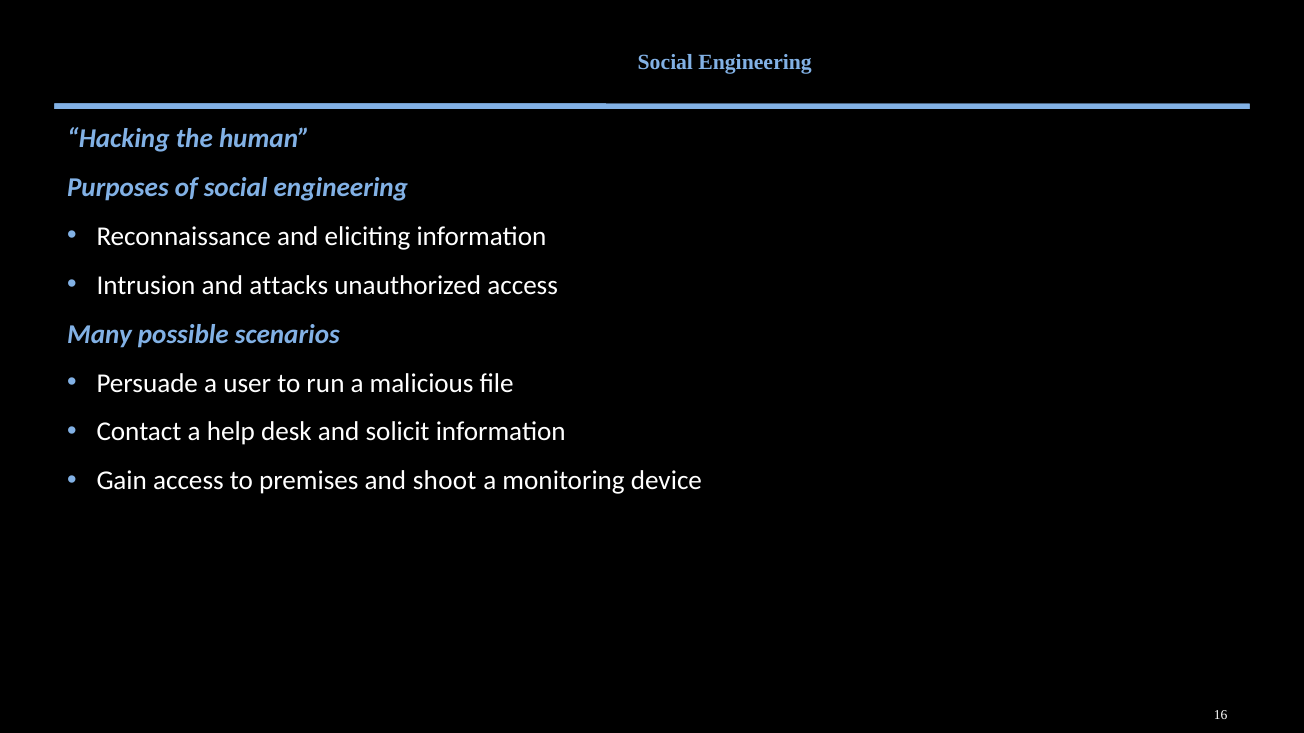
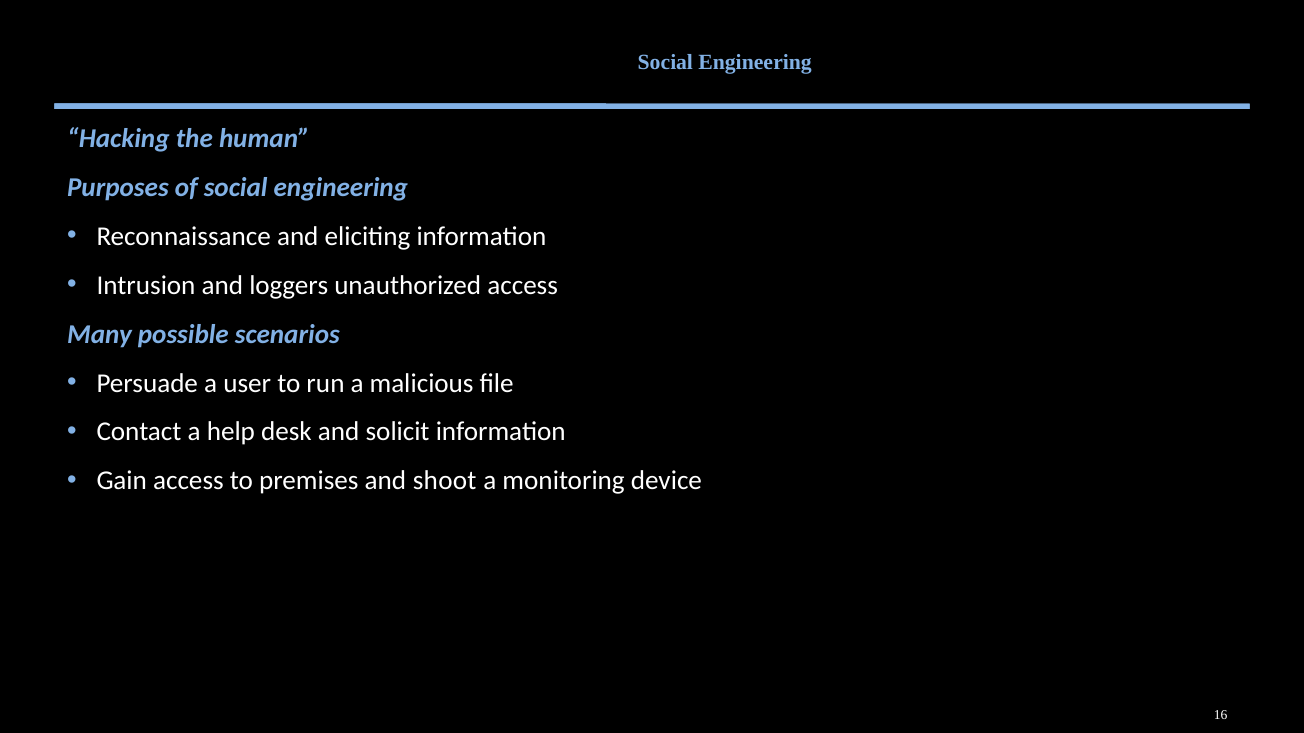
attacks: attacks -> loggers
